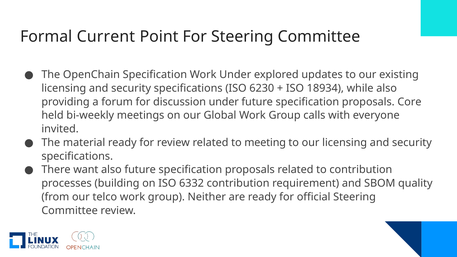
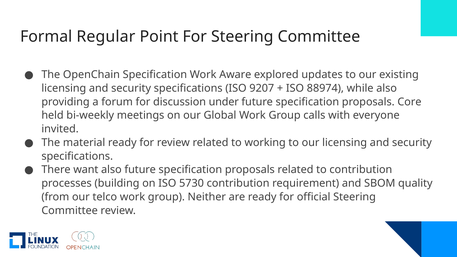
Current: Current -> Regular
Work Under: Under -> Aware
6230: 6230 -> 9207
18934: 18934 -> 88974
meeting: meeting -> working
6332: 6332 -> 5730
